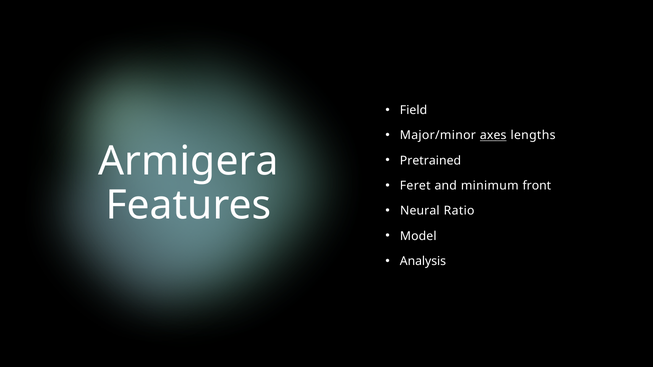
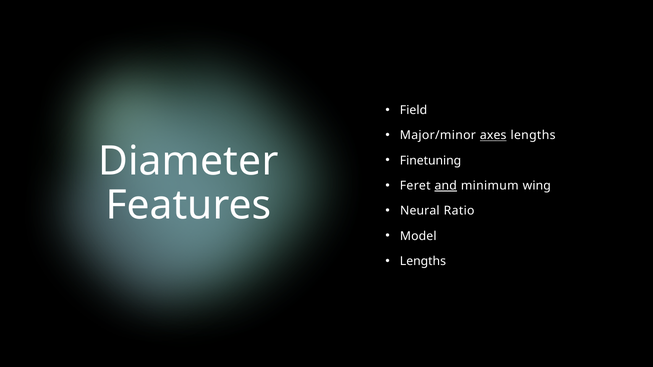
Armigera: Armigera -> Diameter
Pretrained: Pretrained -> Finetuning
and underline: none -> present
front: front -> wing
Analysis at (423, 261): Analysis -> Lengths
